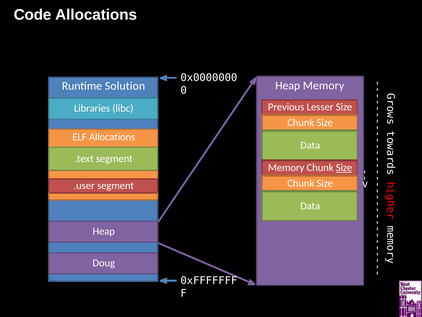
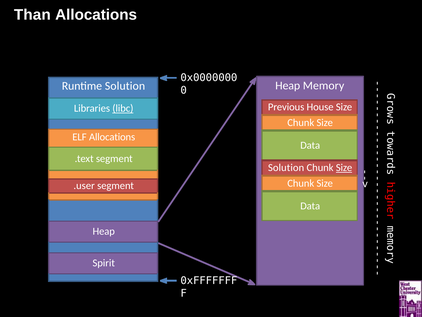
Code: Code -> Than
Lesser: Lesser -> House
libc underline: none -> present
Memory at (286, 167): Memory -> Solution
Doug: Doug -> Spirit
